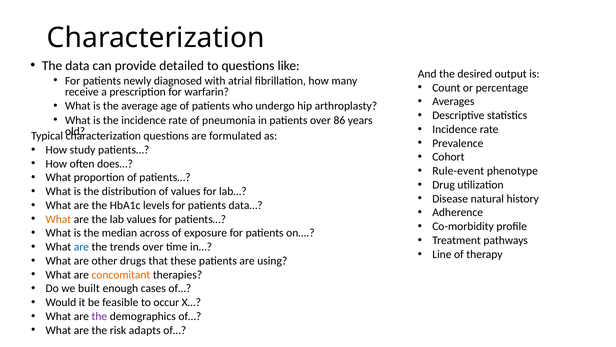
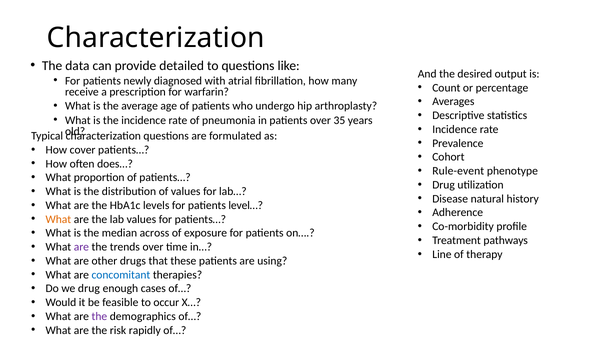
86: 86 -> 35
study: study -> cover
data…: data… -> level…
are at (81, 247) colour: blue -> purple
concomitant colour: orange -> blue
we built: built -> drug
adapts: adapts -> rapidly
